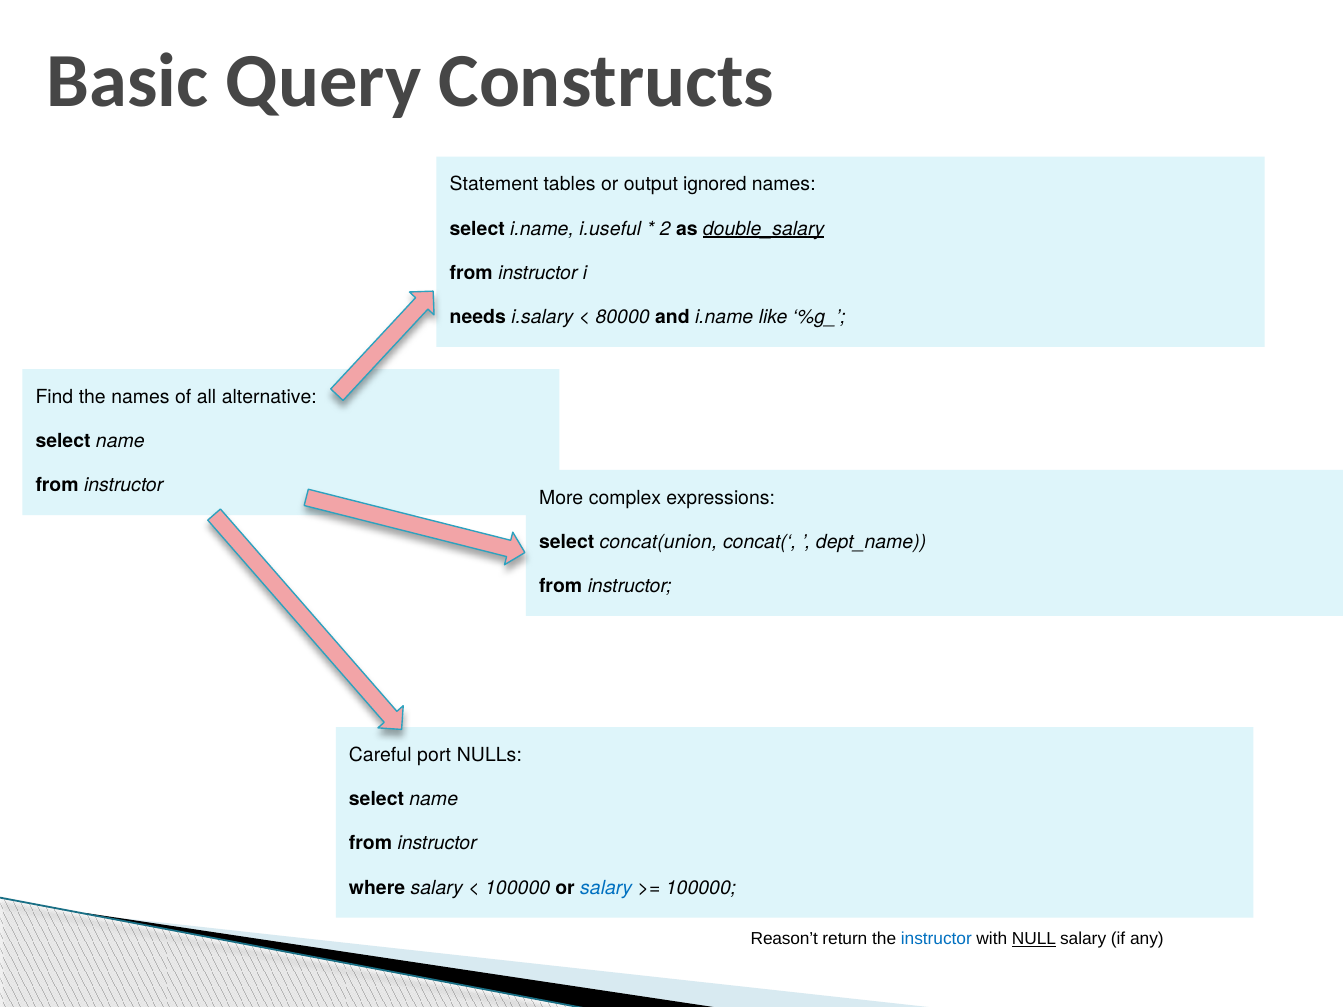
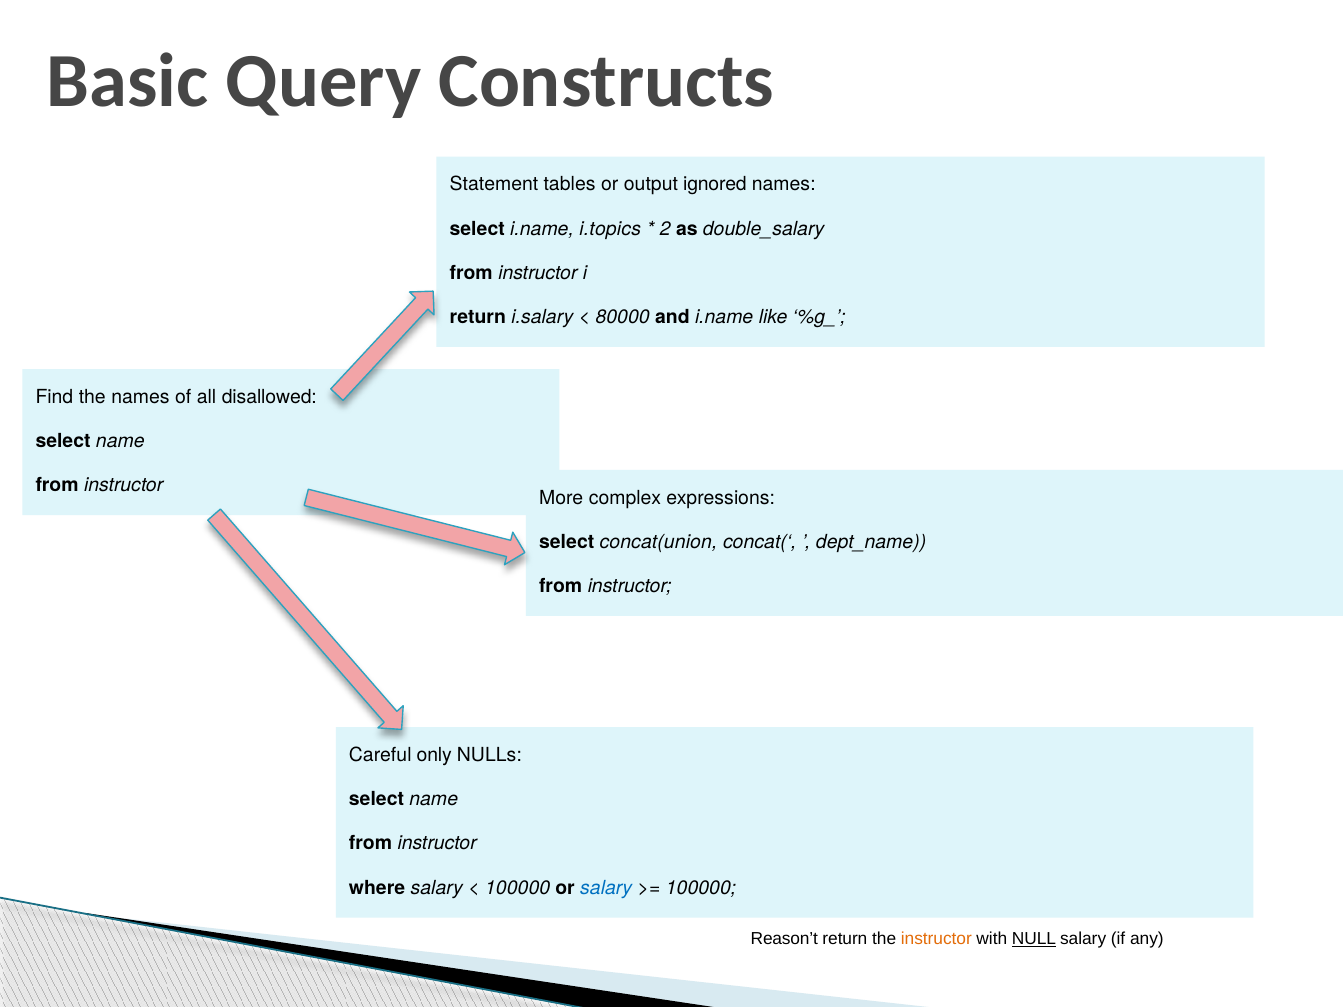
i.useful: i.useful -> i.topics
double_salary underline: present -> none
needs at (478, 317): needs -> return
alternative: alternative -> disallowed
port: port -> only
instructor at (936, 939) colour: blue -> orange
